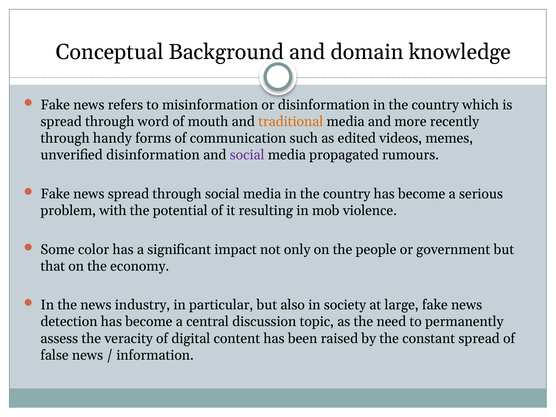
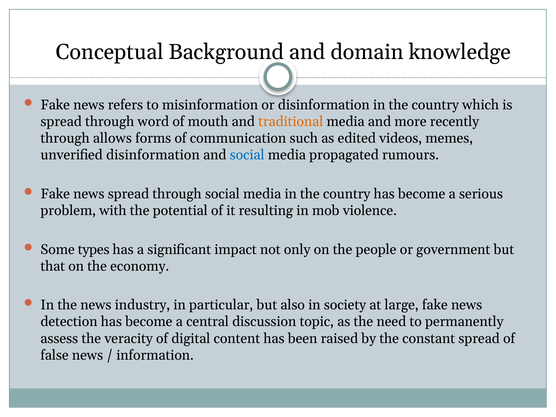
handy: handy -> allows
social at (247, 155) colour: purple -> blue
color: color -> types
